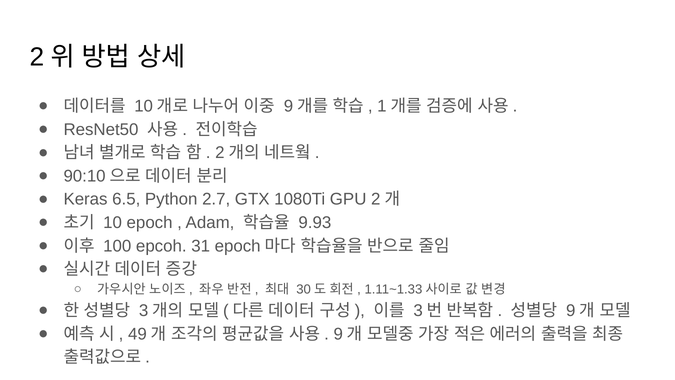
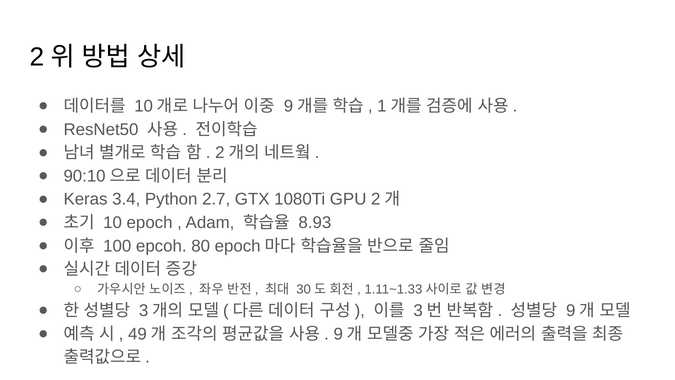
6.5: 6.5 -> 3.4
9.93: 9.93 -> 8.93
31: 31 -> 80
